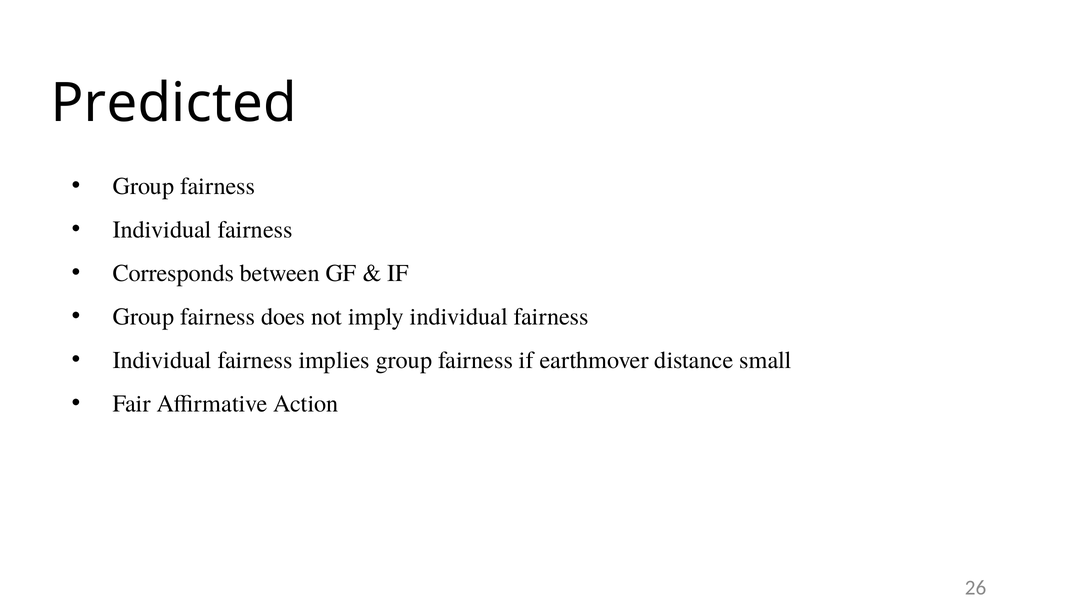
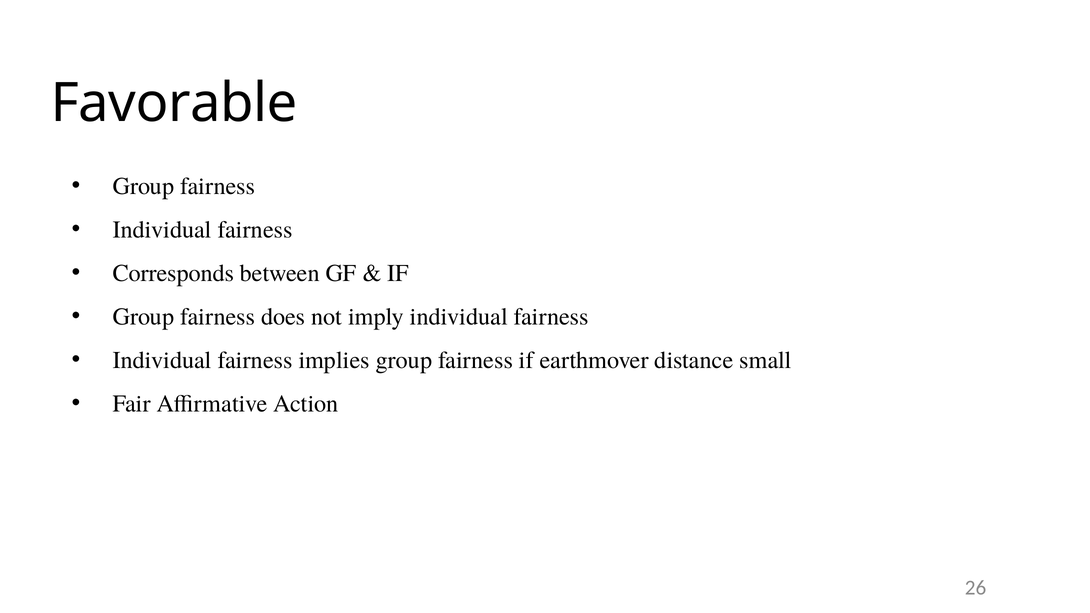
Predicted: Predicted -> Favorable
